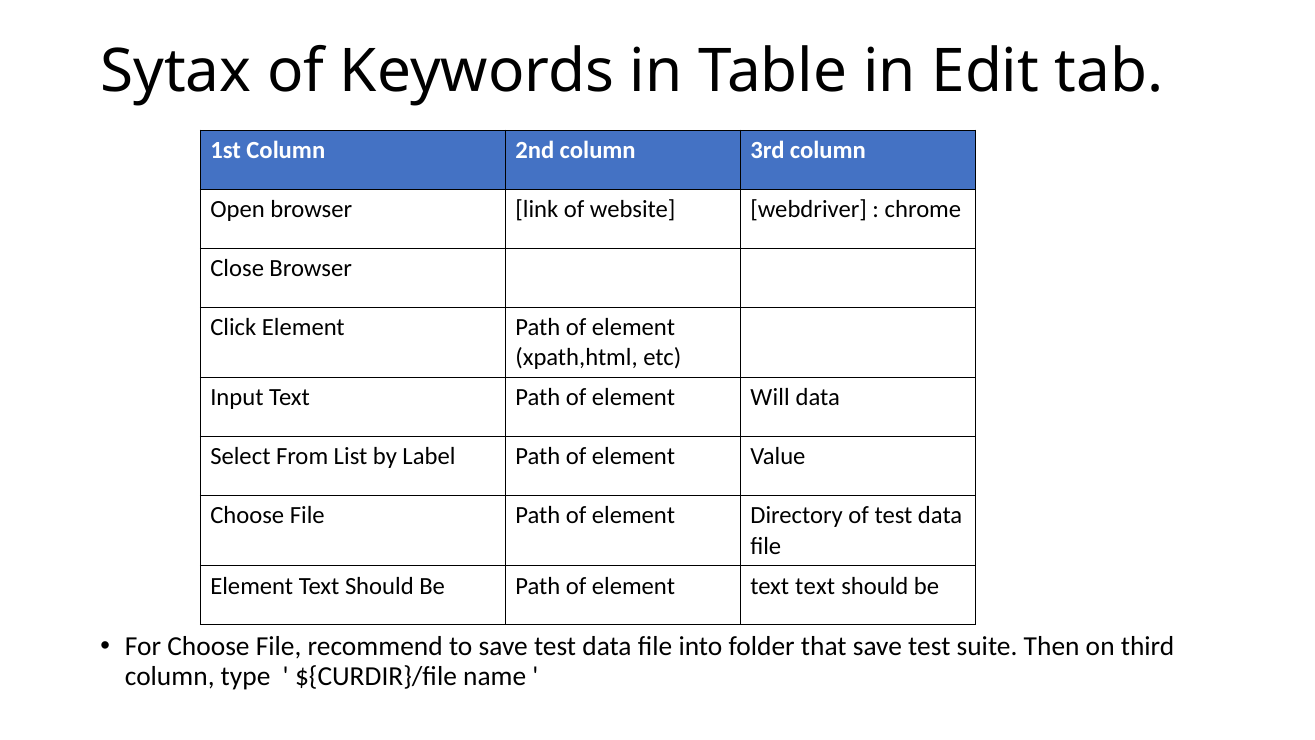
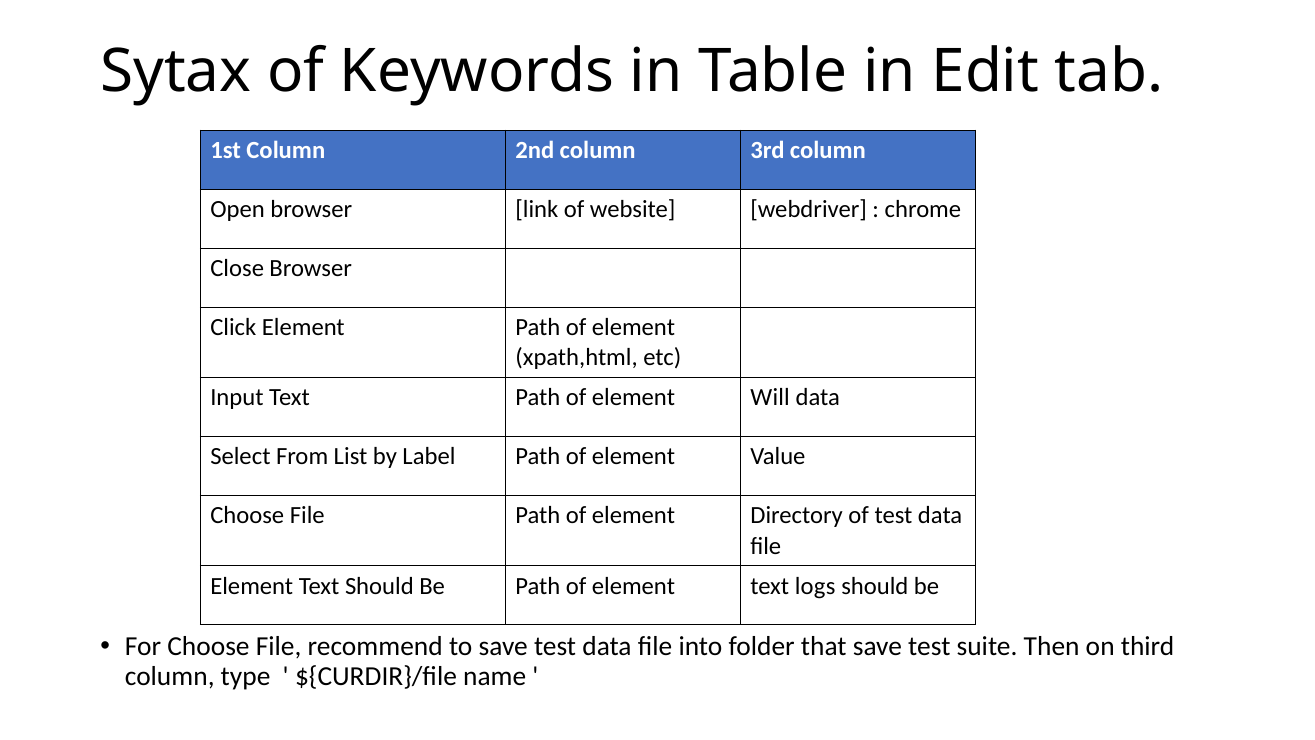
text text: text -> logs
